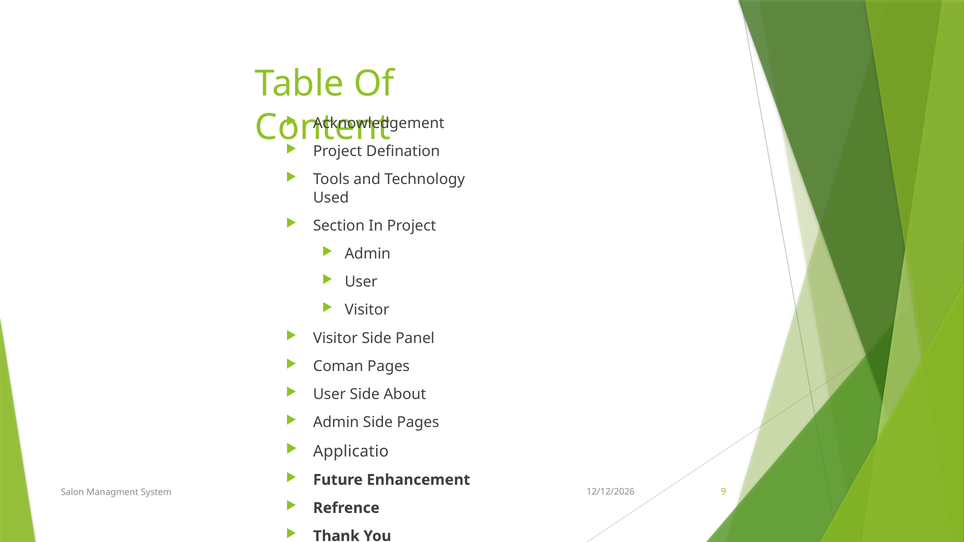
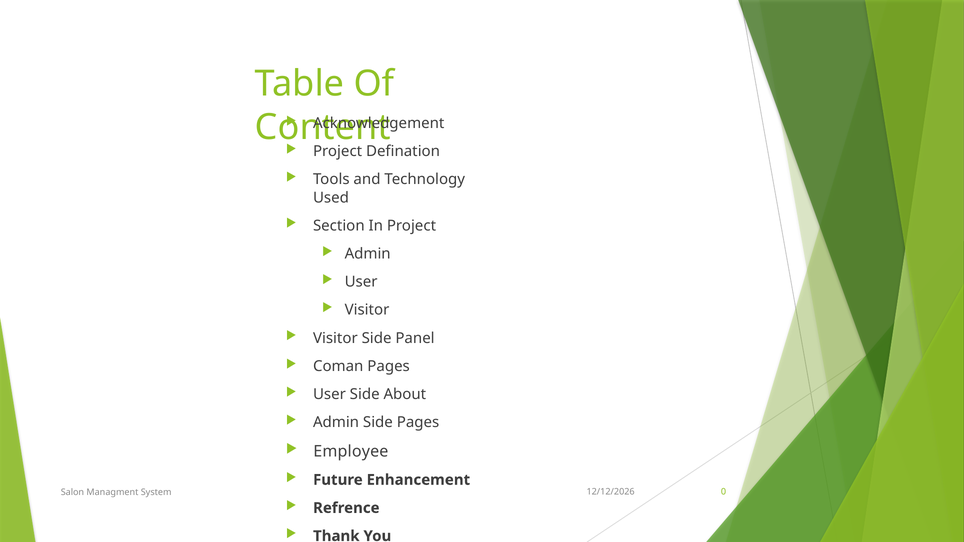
Applicatio: Applicatio -> Employee
9: 9 -> 0
